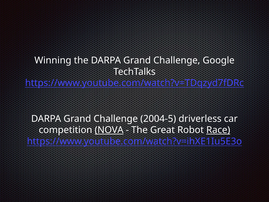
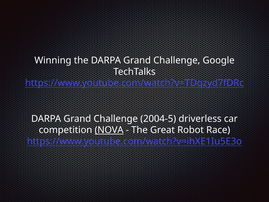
Race underline: present -> none
